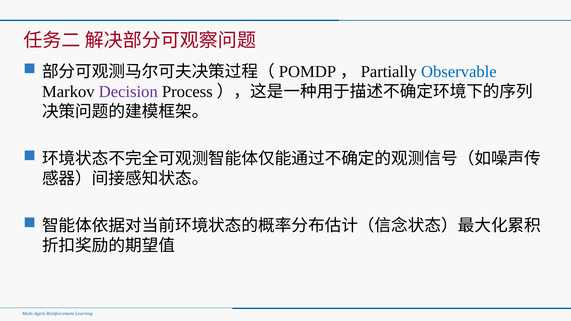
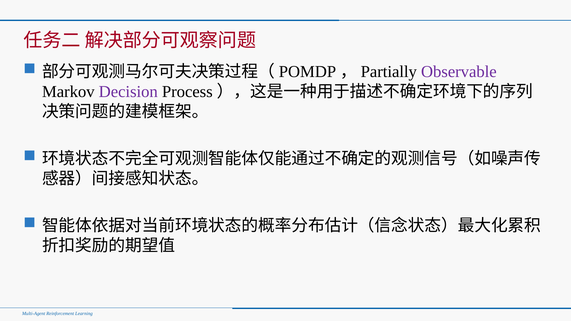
Observable colour: blue -> purple
